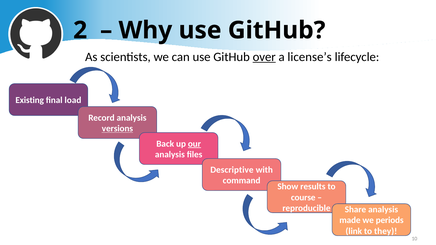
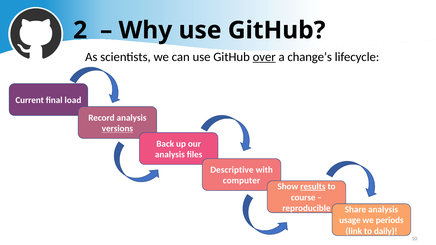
license’s: license’s -> change’s
Existing: Existing -> Current
our underline: present -> none
command: command -> computer
results underline: none -> present
made: made -> usage
they: they -> daily
